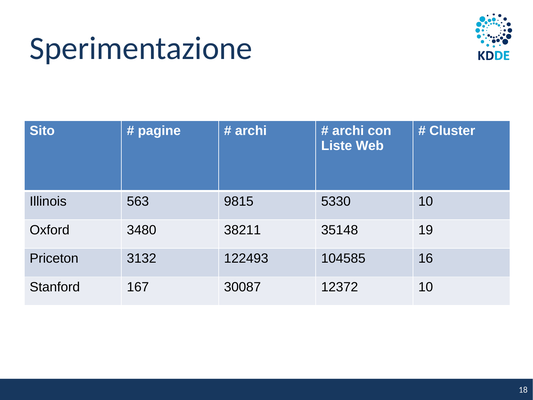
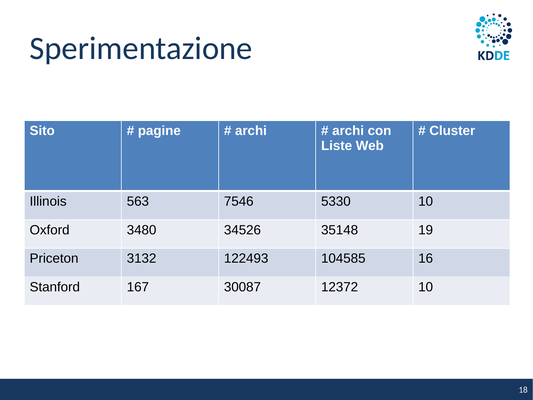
9815: 9815 -> 7546
38211: 38211 -> 34526
